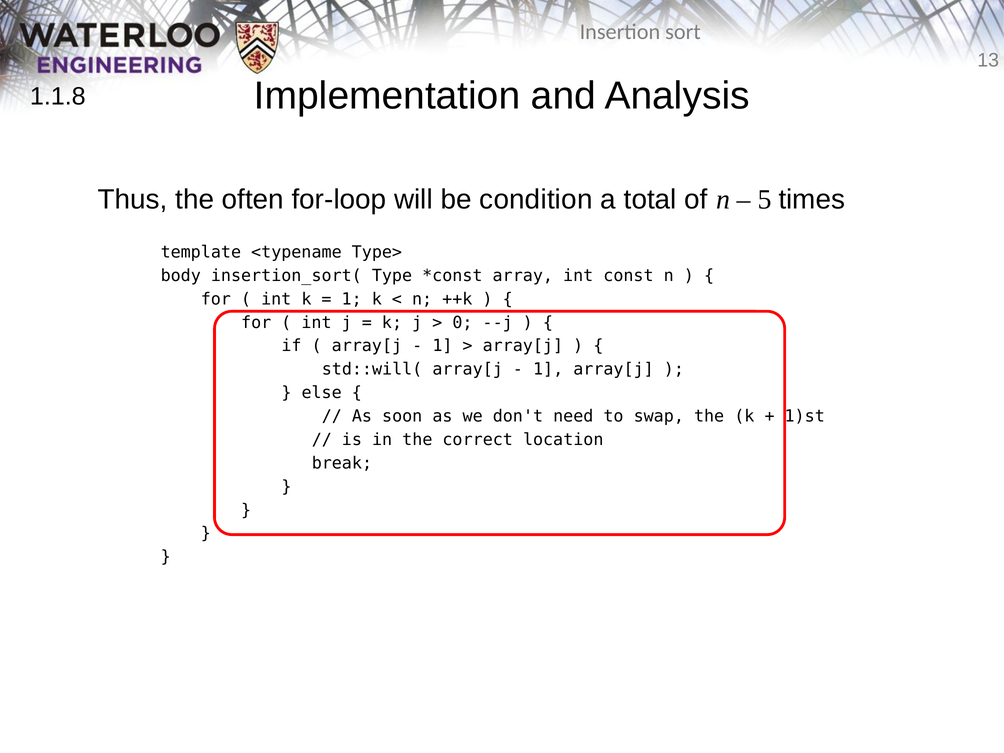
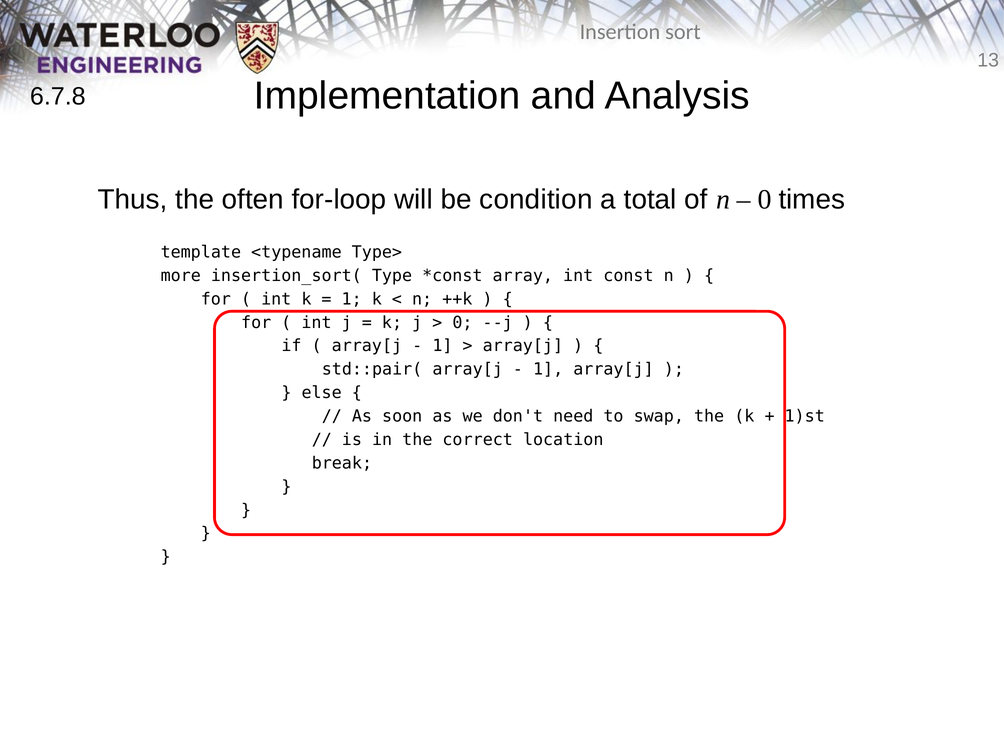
1.1.8: 1.1.8 -> 6.7.8
5 at (765, 199): 5 -> 0
body: body -> more
std::will(: std::will( -> std::pair(
